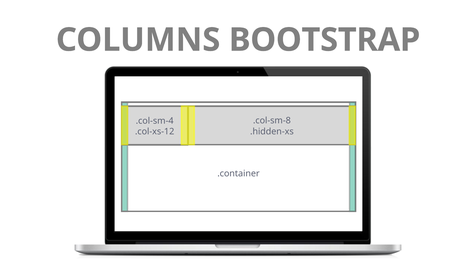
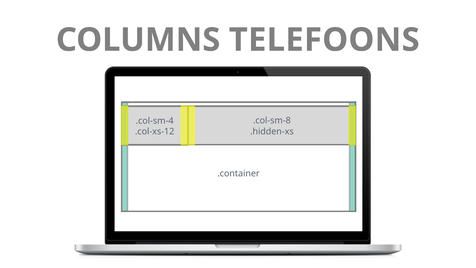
BOOTSTRAP: BOOTSTRAP -> TELEFOONS
